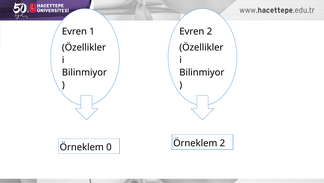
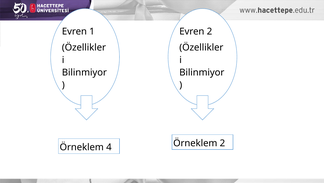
0: 0 -> 4
